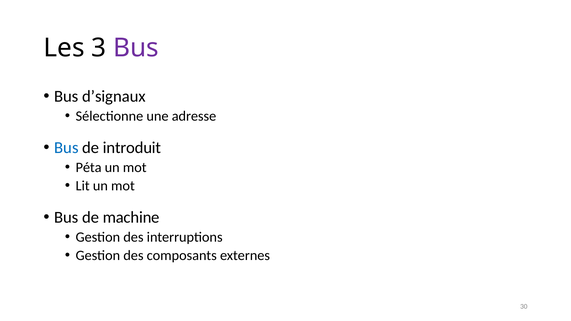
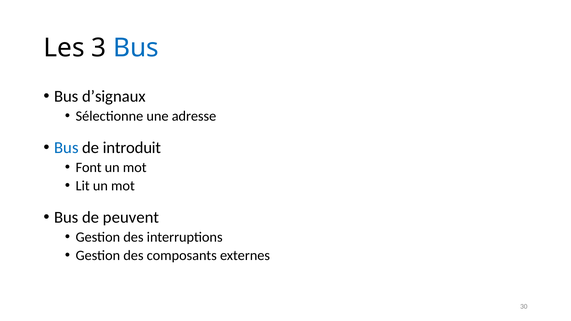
Bus at (136, 48) colour: purple -> blue
Péta: Péta -> Font
machine: machine -> peuvent
